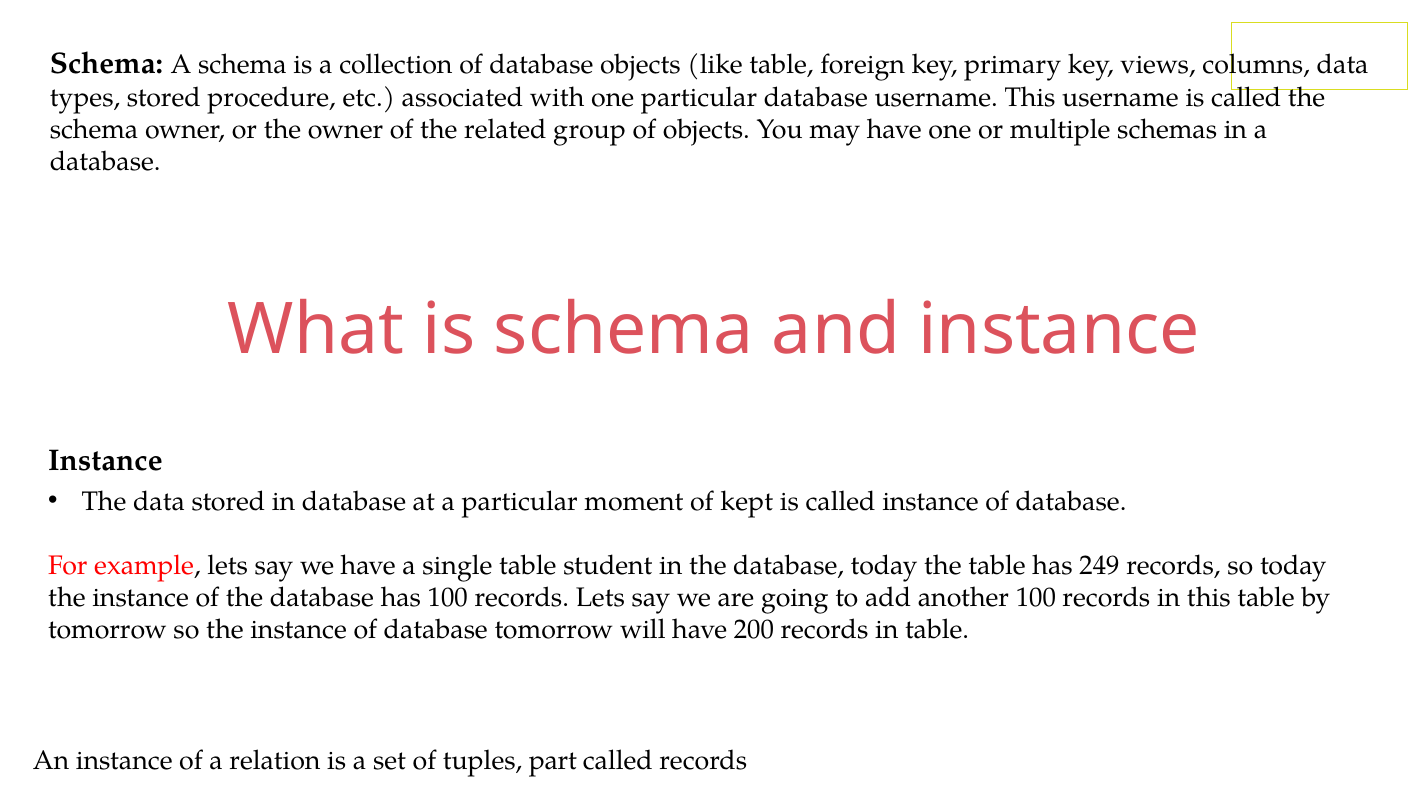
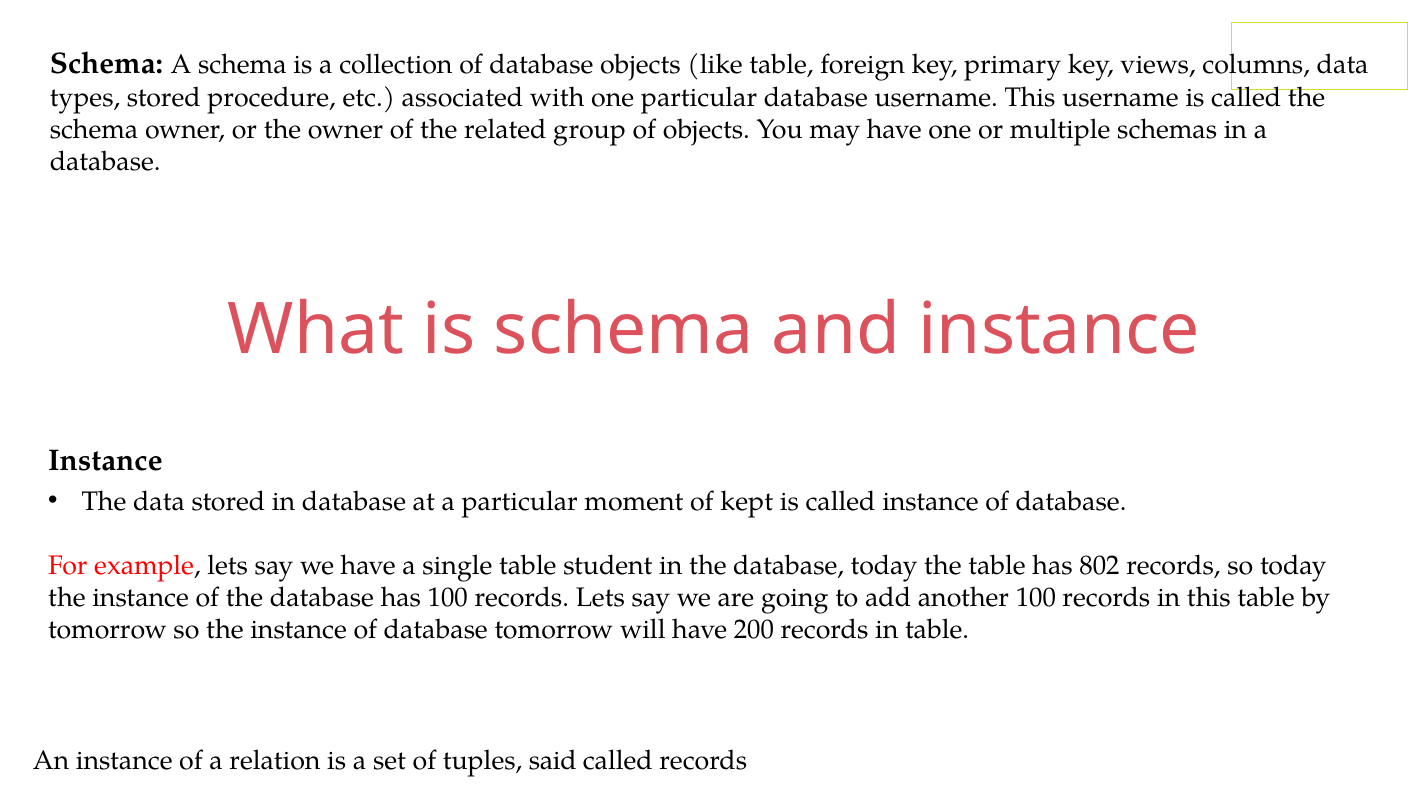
249: 249 -> 802
part: part -> said
